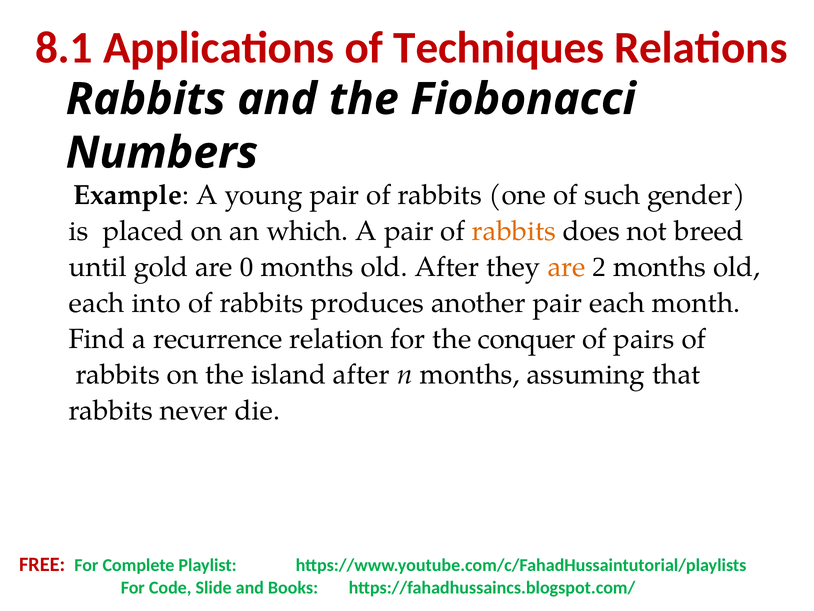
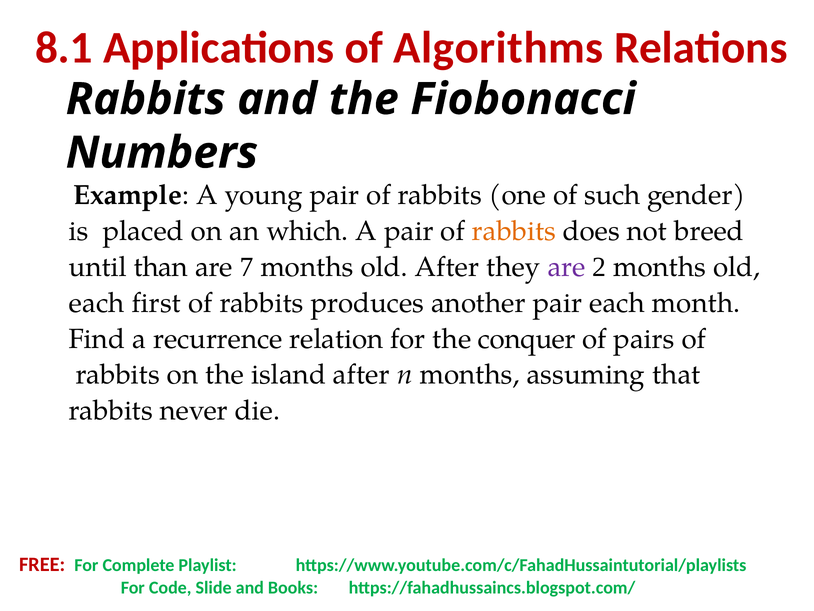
Techniques: Techniques -> Algorithms
gold: gold -> than
0: 0 -> 7
are at (566, 267) colour: orange -> purple
into: into -> first
